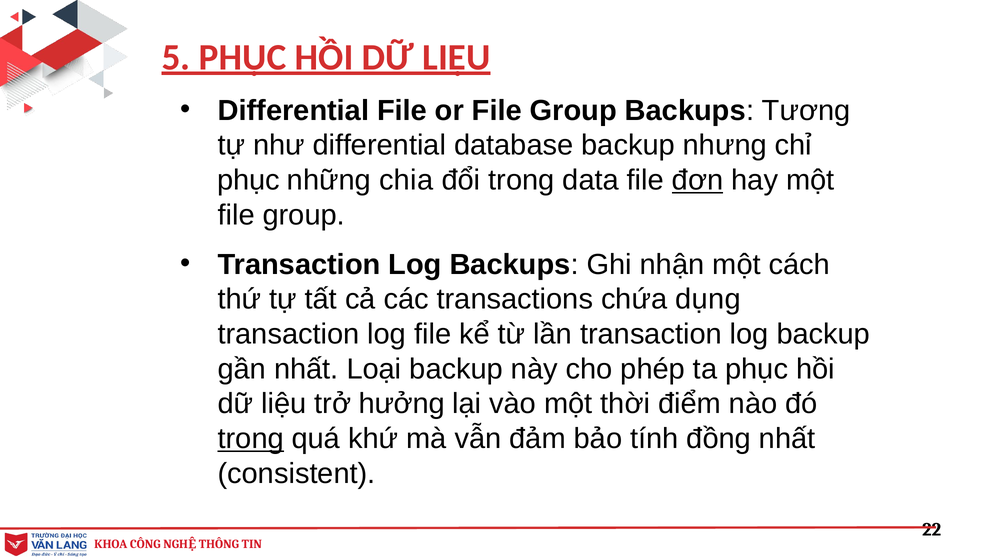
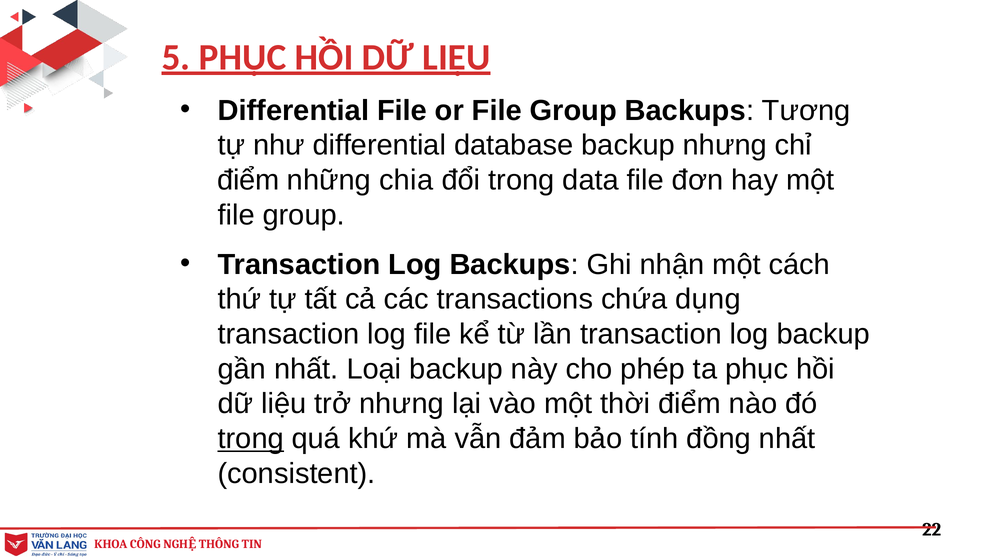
phục at (249, 180): phục -> điểm
đơn underline: present -> none
trở hưởng: hưởng -> nhưng
